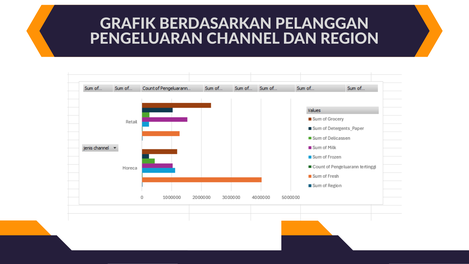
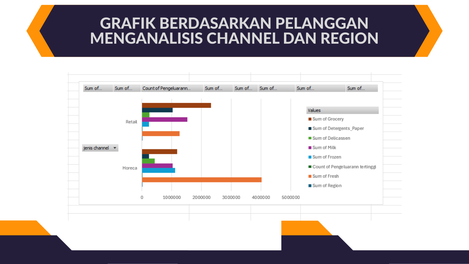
PENGELUARAN: PENGELUARAN -> MENGANALISIS
